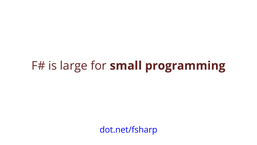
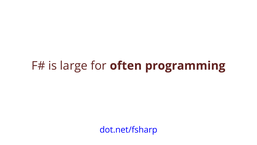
small: small -> often
